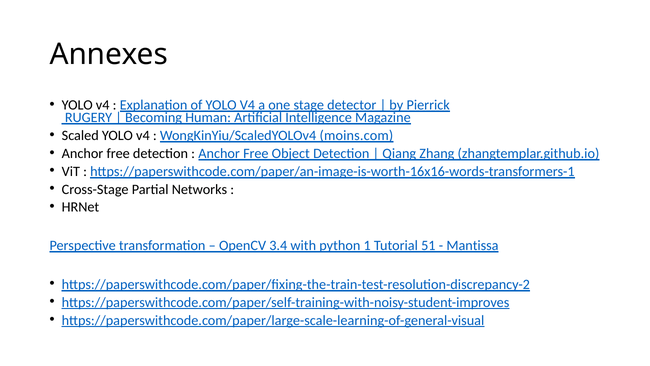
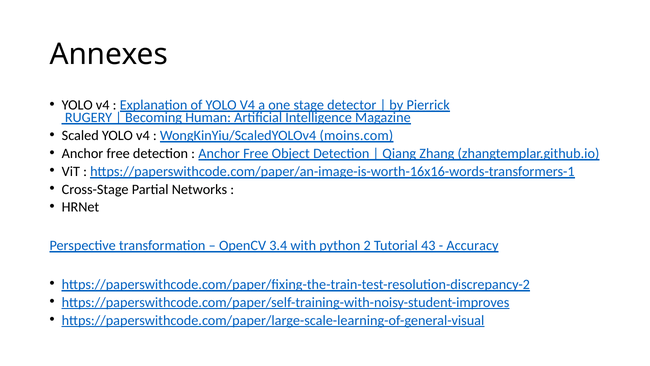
1: 1 -> 2
51: 51 -> 43
Mantissa: Mantissa -> Accuracy
